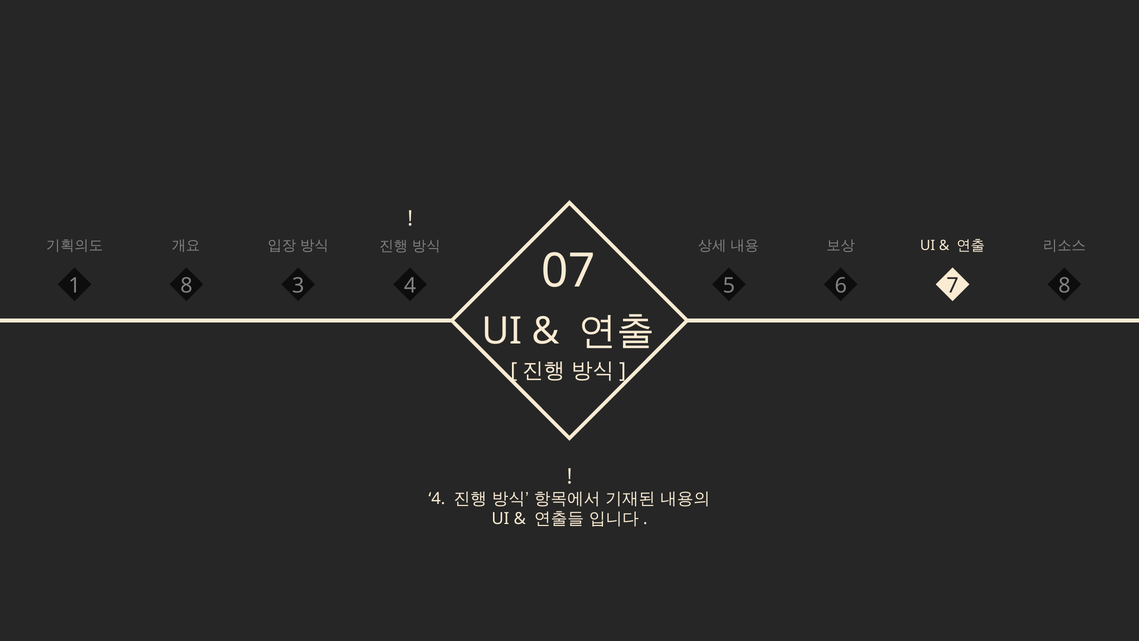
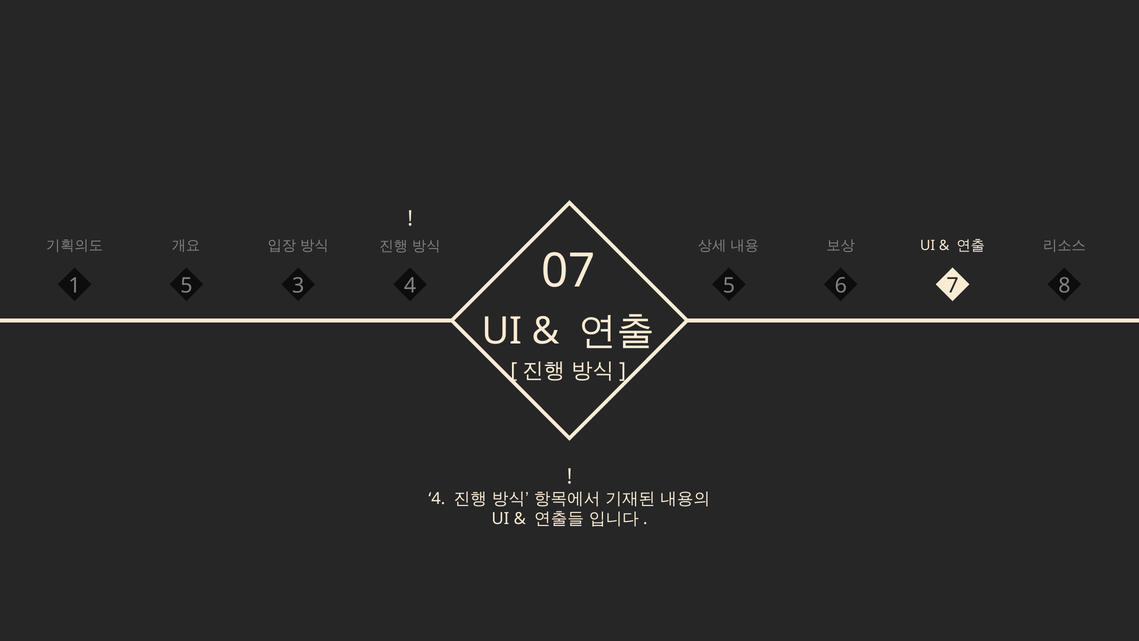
1 8: 8 -> 5
